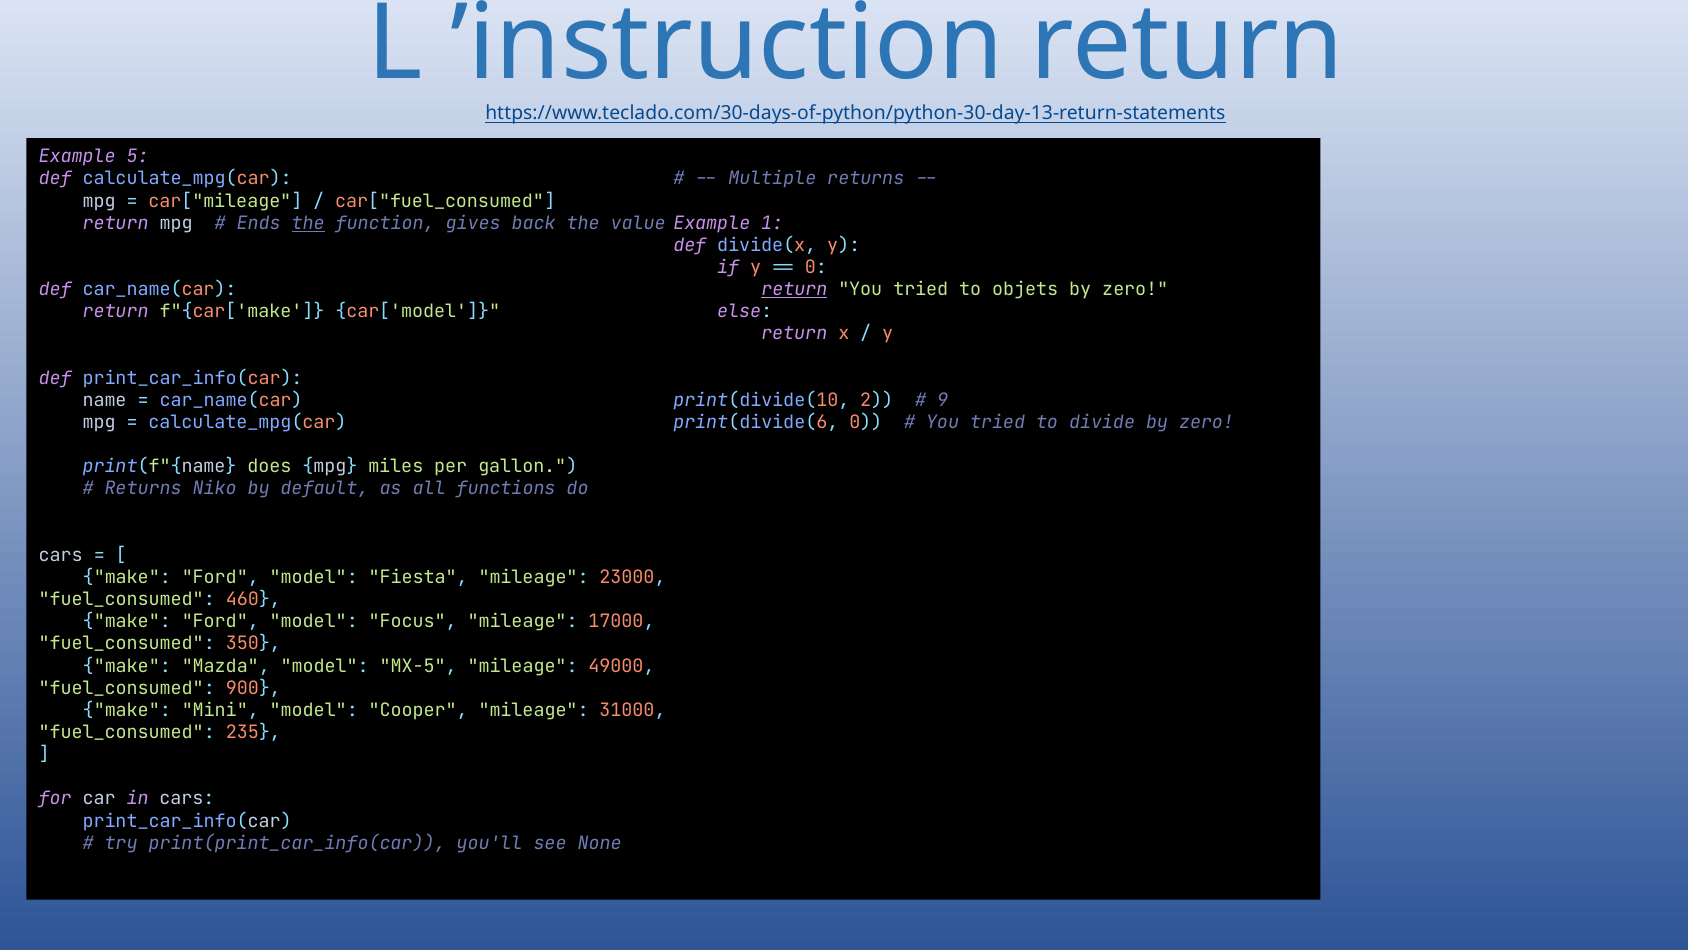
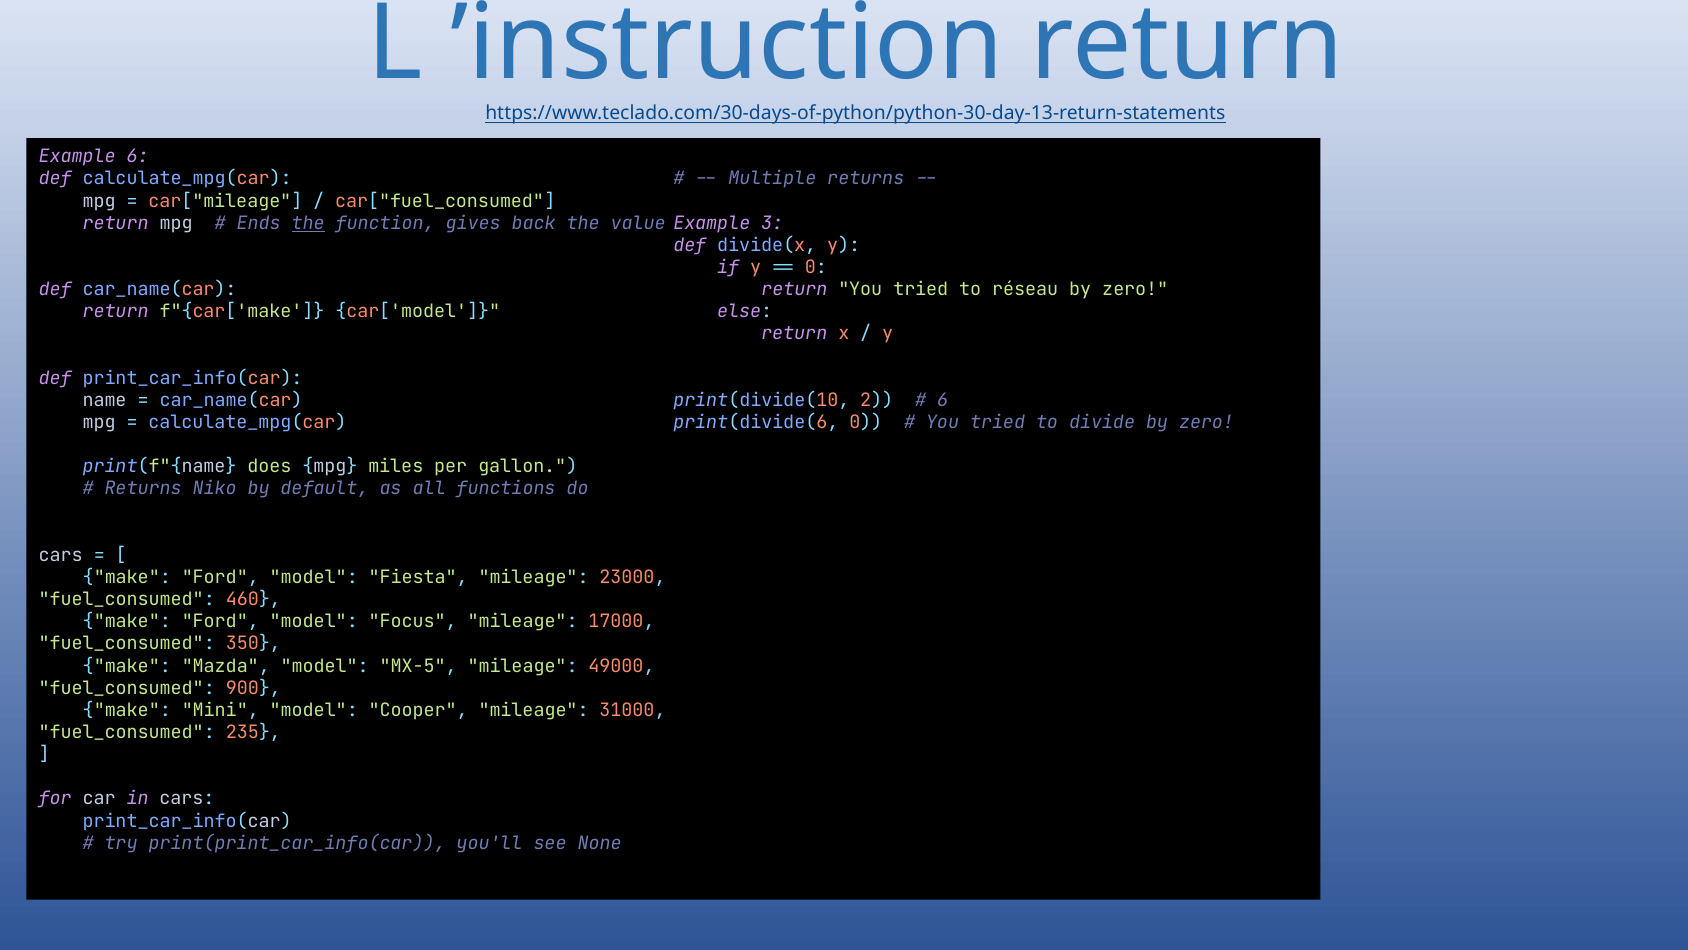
Example 5: 5 -> 6
1: 1 -> 3
return at (794, 289) underline: present -> none
objets: objets -> réseau
9 at (943, 400): 9 -> 6
